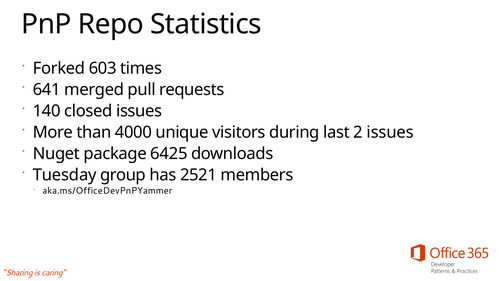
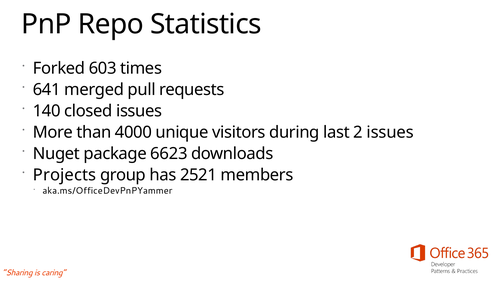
6425: 6425 -> 6623
Tuesday: Tuesday -> Projects
